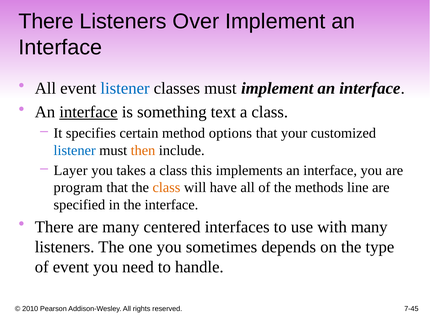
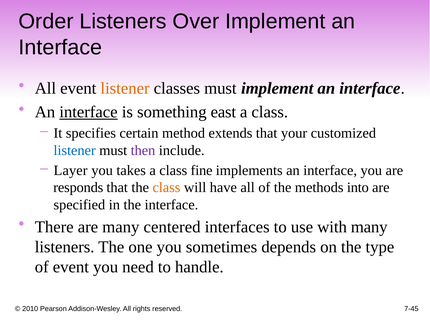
There at (46, 22): There -> Order
listener at (125, 89) colour: blue -> orange
text: text -> east
options: options -> extends
then colour: orange -> purple
this: this -> fine
program: program -> responds
line: line -> into
